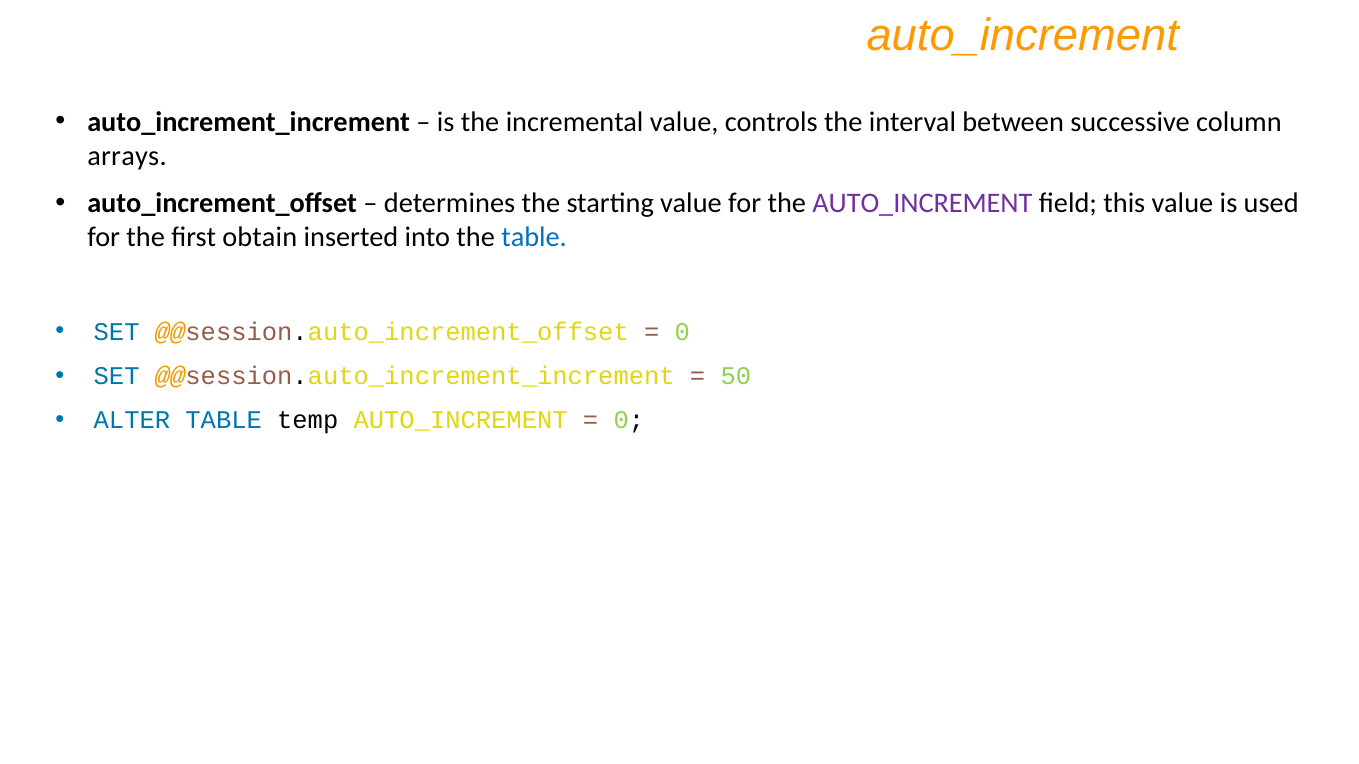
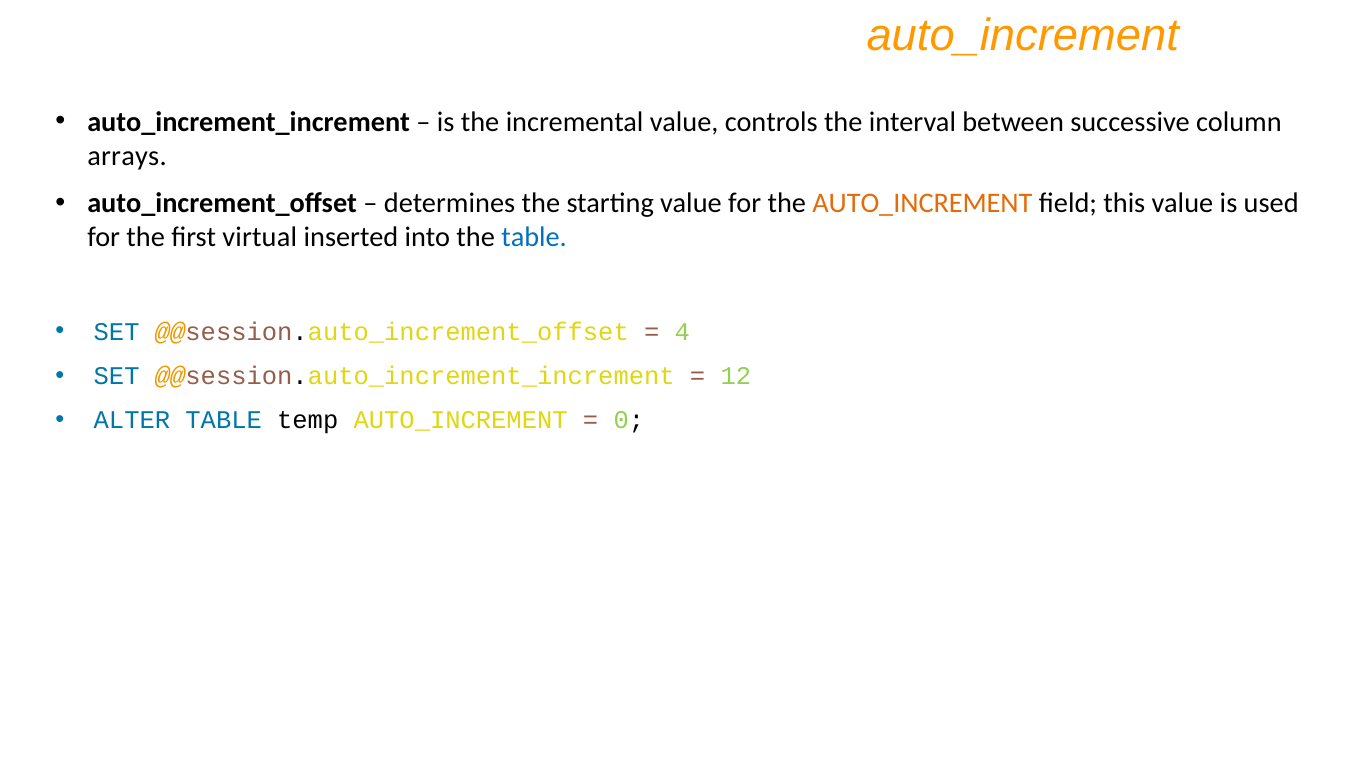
AUTO_INCREMENT at (922, 204) colour: purple -> orange
obtain: obtain -> virtual
0 at (682, 332): 0 -> 4
50: 50 -> 12
